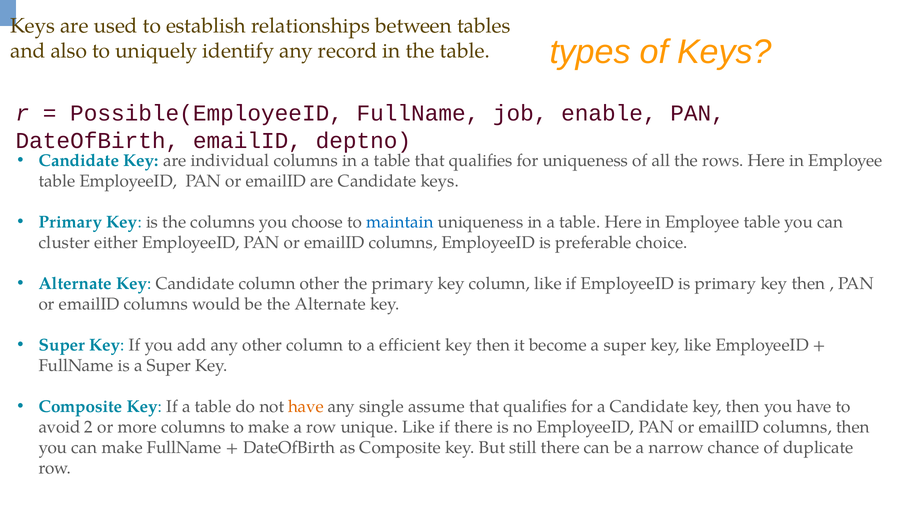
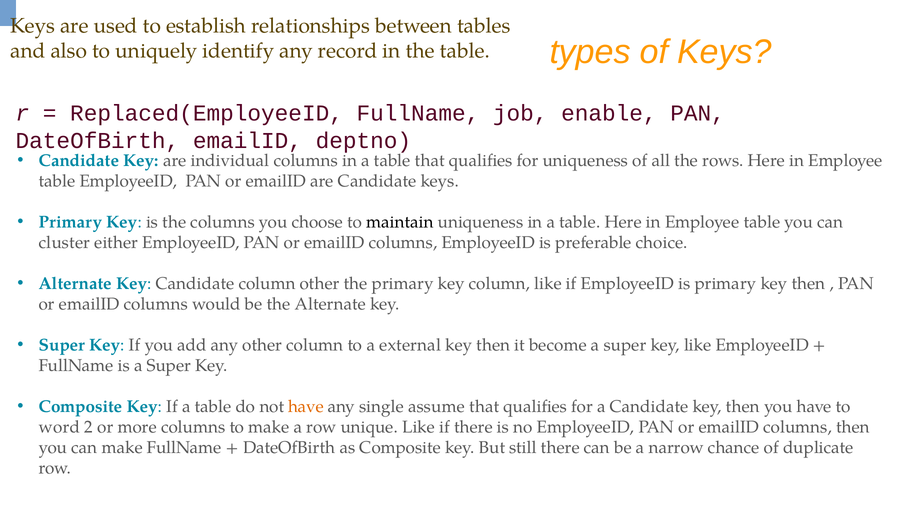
Possible(EmployeeID: Possible(EmployeeID -> Replaced(EmployeeID
maintain colour: blue -> black
efficient: efficient -> external
avoid: avoid -> word
